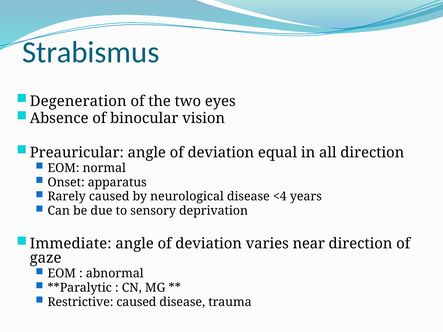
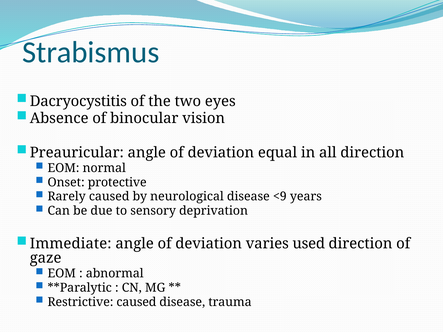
Degeneration: Degeneration -> Dacryocystitis
apparatus: apparatus -> protective
<4: <4 -> <9
near: near -> used
